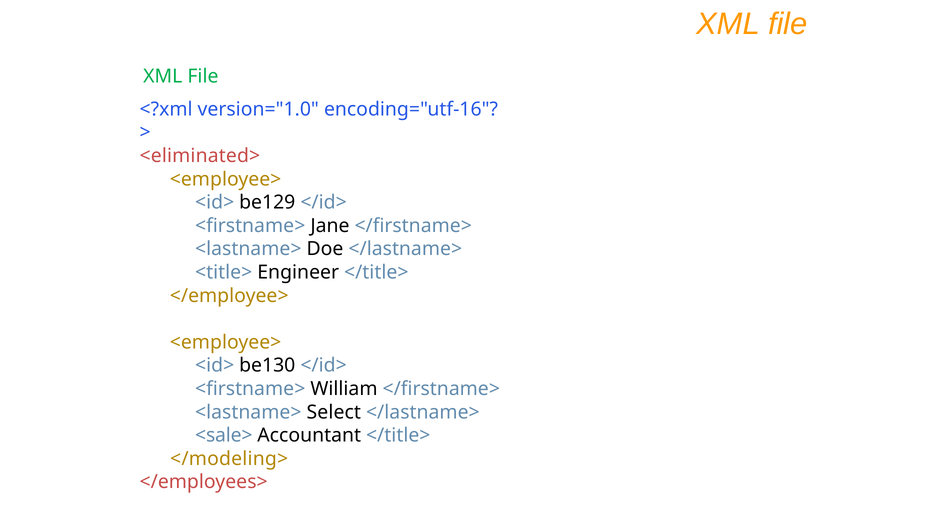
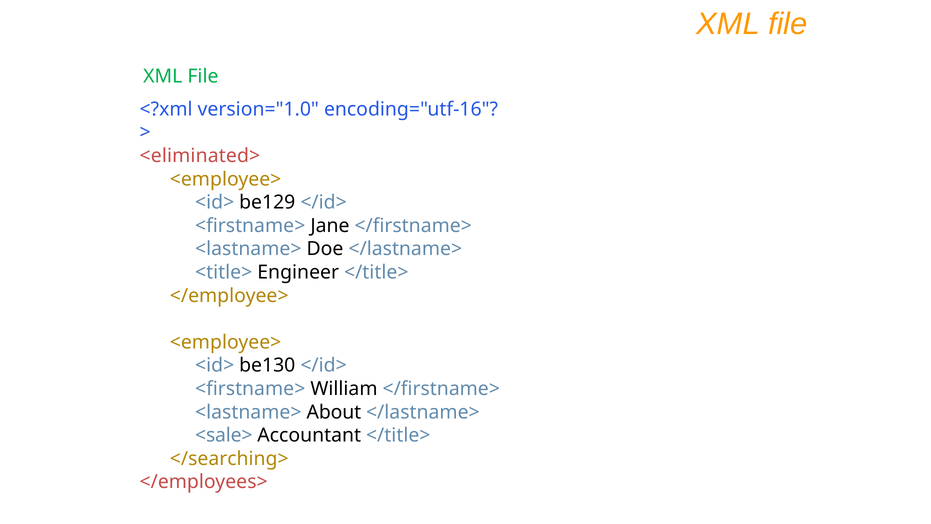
Select: Select -> About
</modeling>: </modeling> -> </searching>
